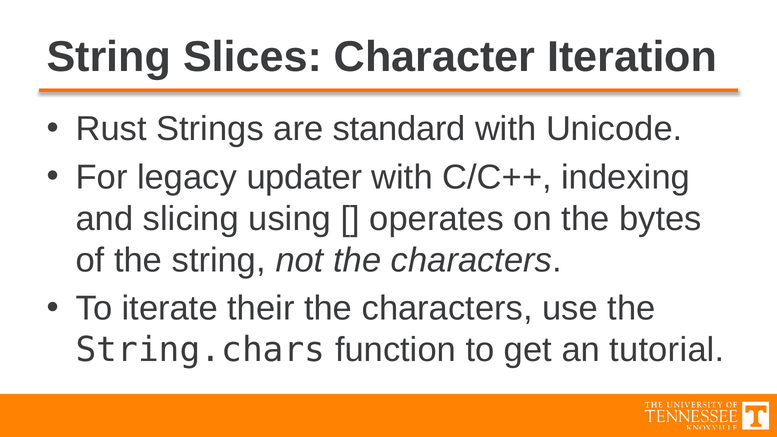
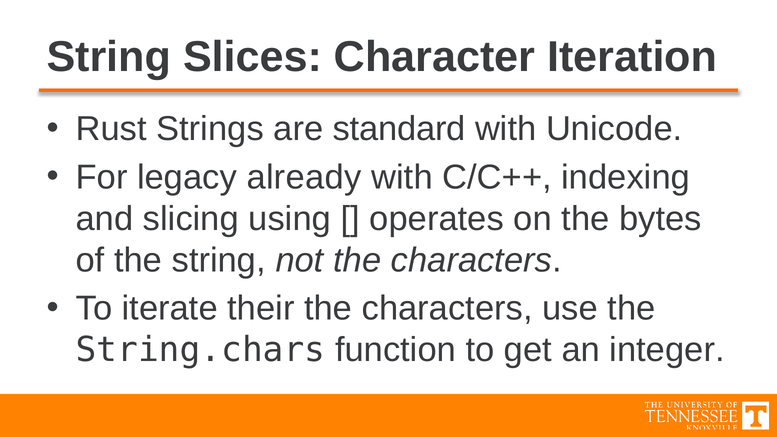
updater: updater -> already
tutorial: tutorial -> integer
